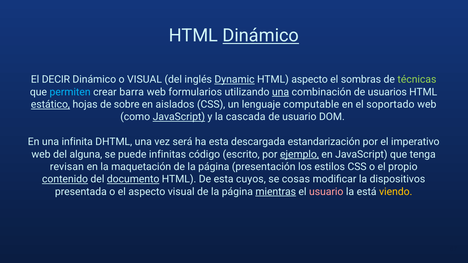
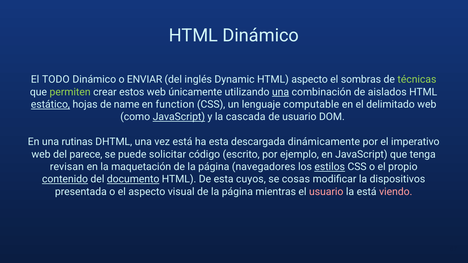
Dinámico at (261, 36) underline: present -> none
DECIR: DECIR -> TODO
o VISUAL: VISUAL -> ENVIAR
Dynamic underline: present -> none
permiten colour: light blue -> light green
barra: barra -> estos
formularios: formularios -> únicamente
usuarios: usuarios -> aislados
sobre: sobre -> name
aislados: aislados -> function
soportado: soportado -> delimitado
infinita: infinita -> rutinas
vez será: será -> está
estandarización: estandarización -> dinámicamente
alguna: alguna -> parece
infinitas: infinitas -> solicitar
ejemplo underline: present -> none
presentación: presentación -> navegadores
estilos underline: none -> present
mientras underline: present -> none
viendo colour: yellow -> pink
